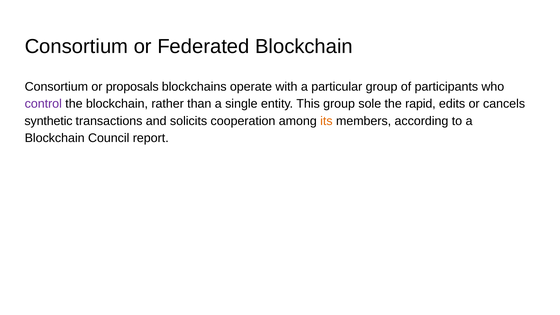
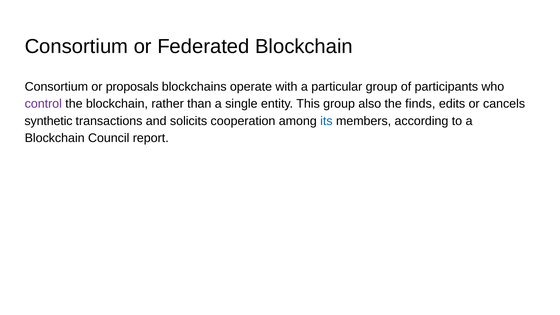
sole: sole -> also
rapid: rapid -> finds
its colour: orange -> blue
